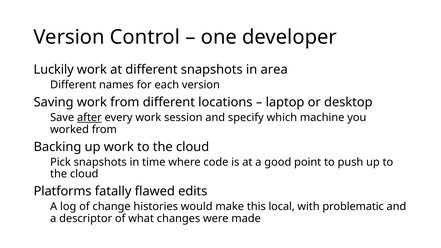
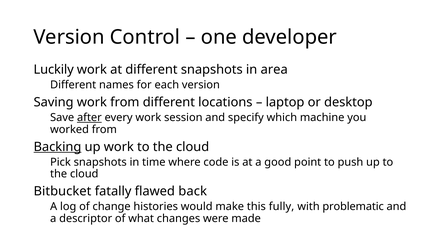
Backing underline: none -> present
Platforms: Platforms -> Bitbucket
edits: edits -> back
local: local -> fully
